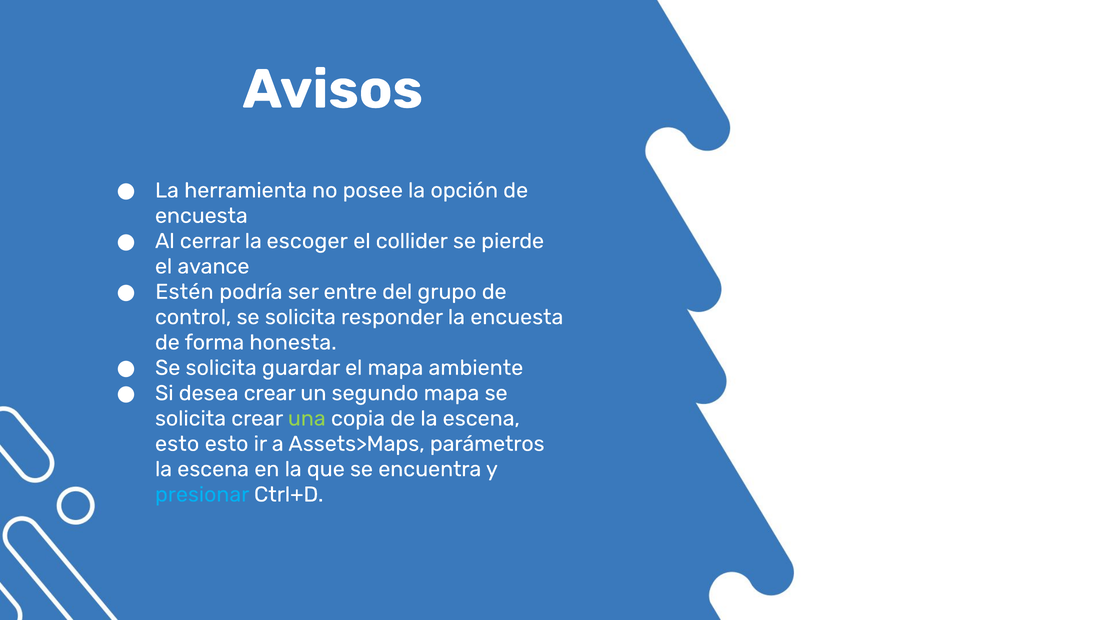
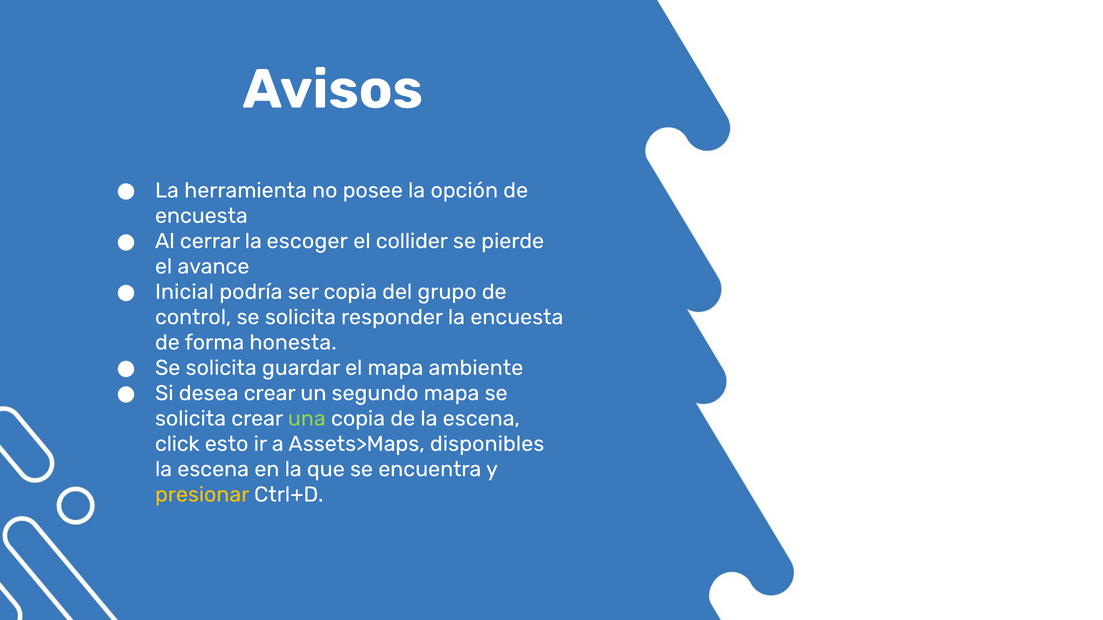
Estén: Estén -> Inicial
ser entre: entre -> copia
esto at (177, 444): esto -> click
parámetros: parámetros -> disponibles
presionar colour: light blue -> yellow
